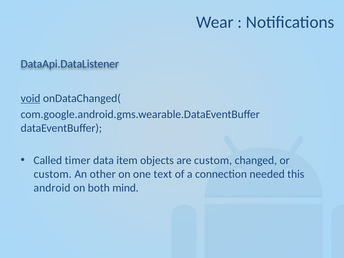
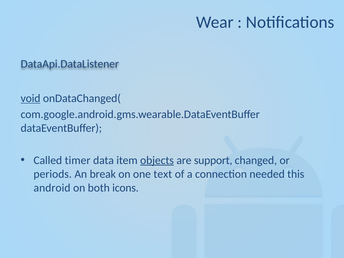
objects underline: none -> present
are custom: custom -> support
custom at (53, 174): custom -> periods
other: other -> break
mind: mind -> icons
